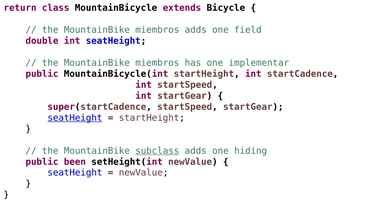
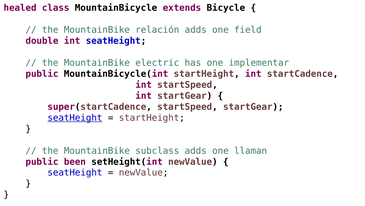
return: return -> healed
miembros at (157, 30): miembros -> relación
miembros at (157, 63): miembros -> electric
subclass underline: present -> none
hiding: hiding -> llaman
